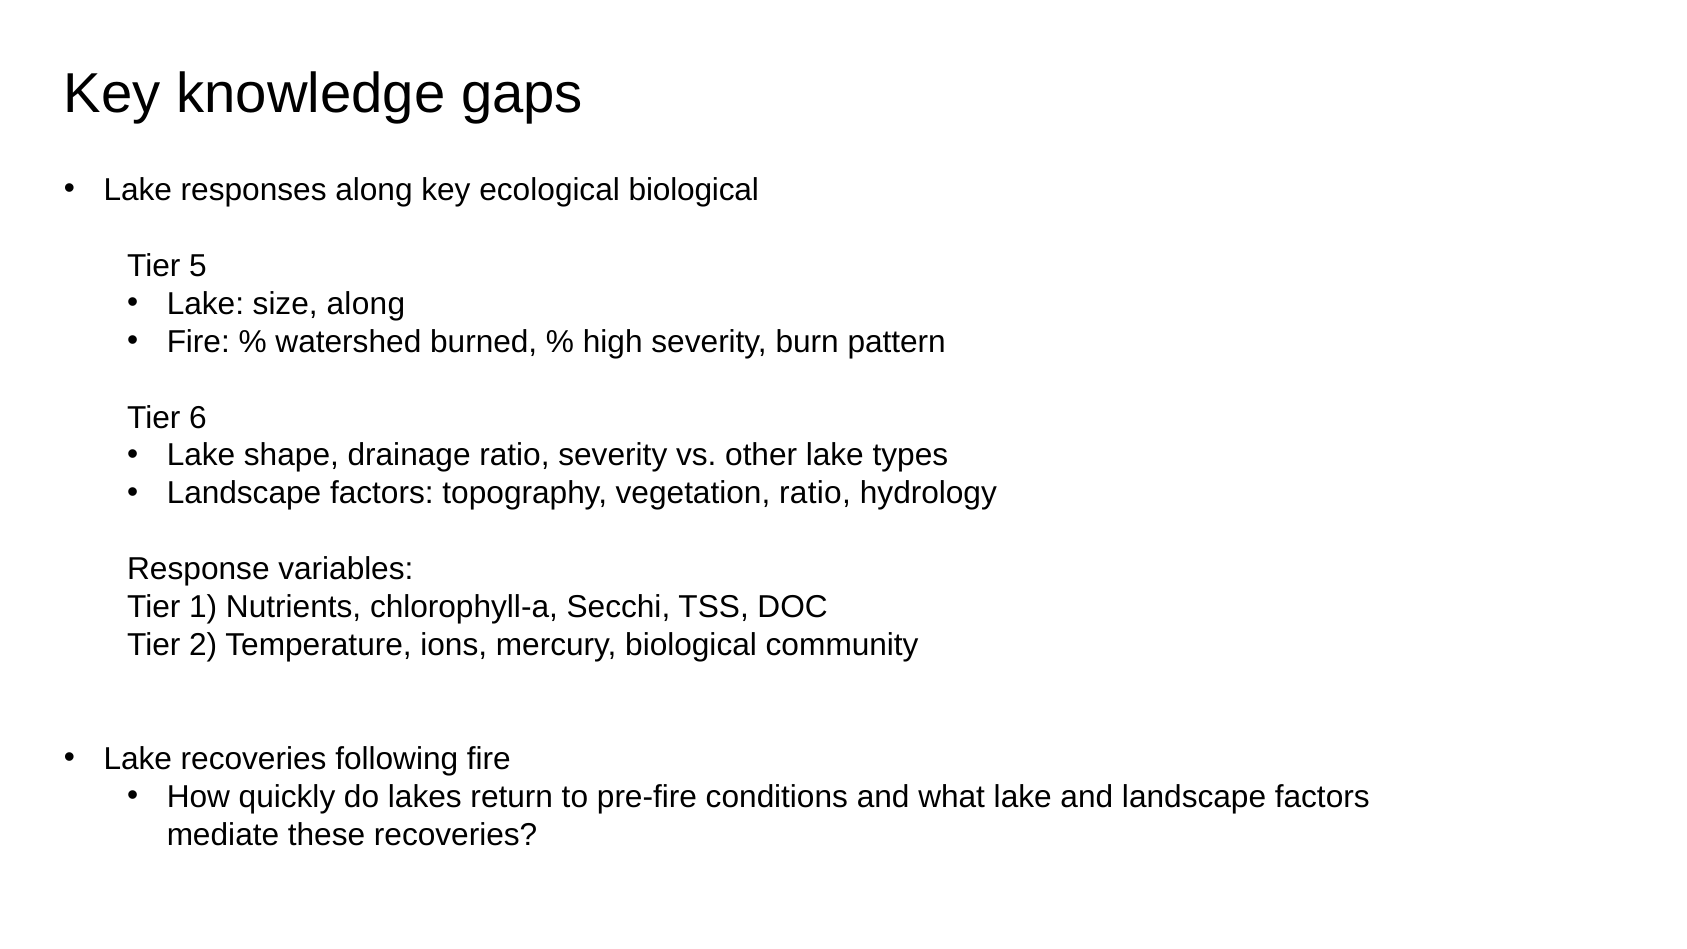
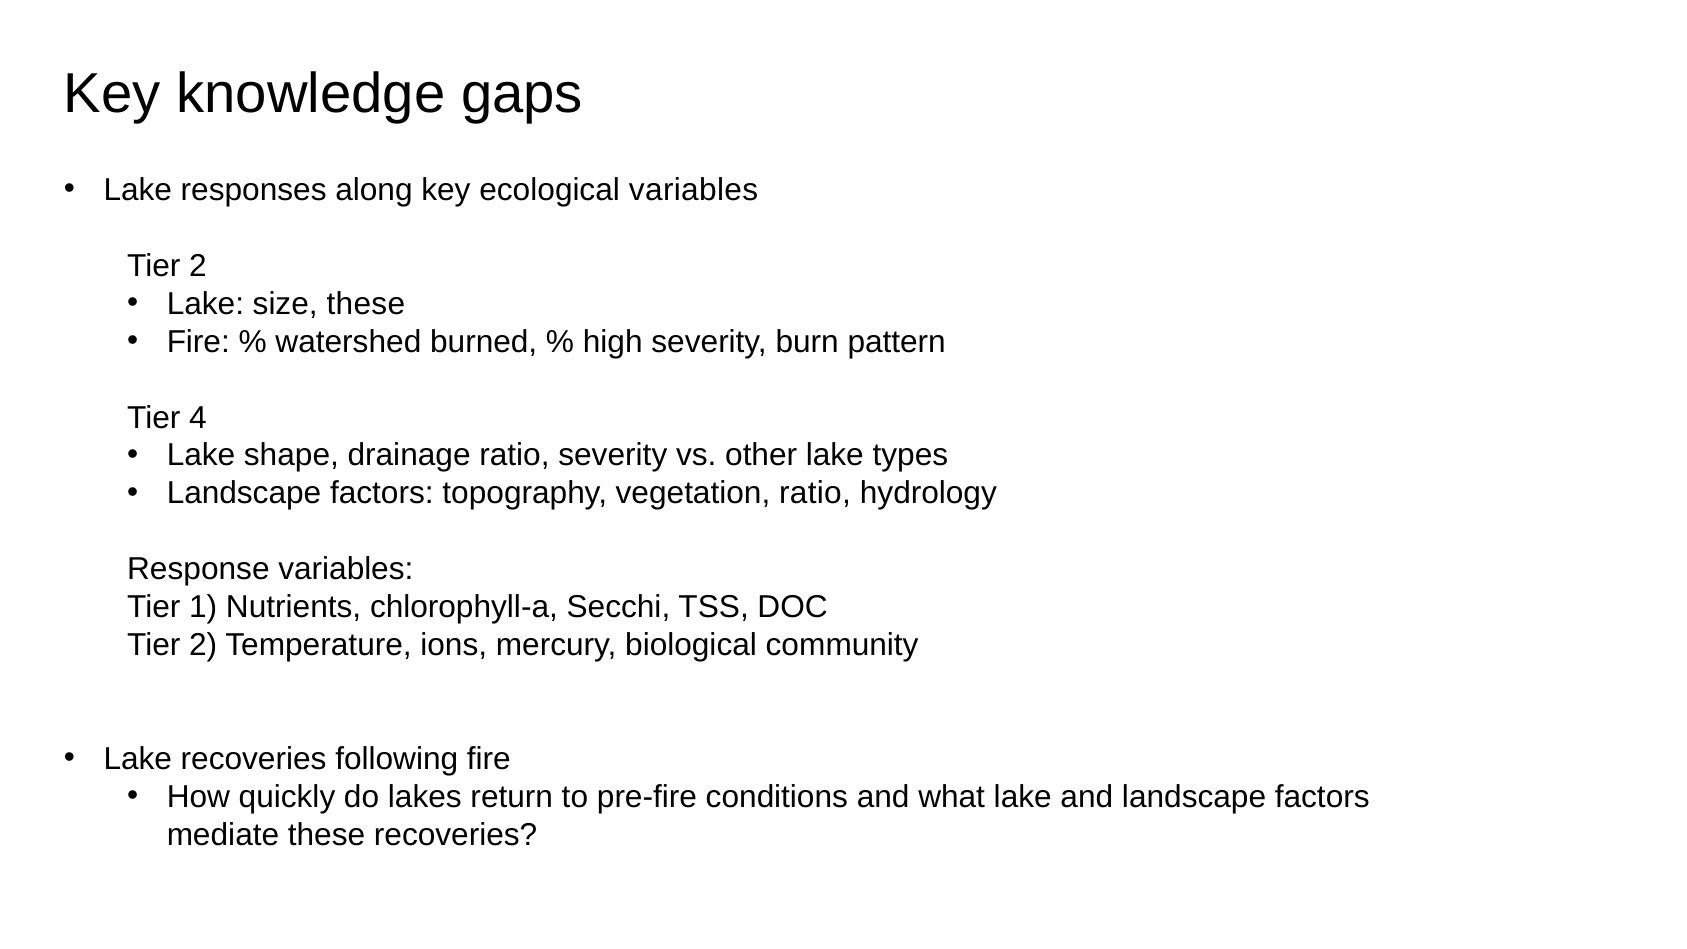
ecological biological: biological -> variables
5 at (198, 266): 5 -> 2
size along: along -> these
6: 6 -> 4
